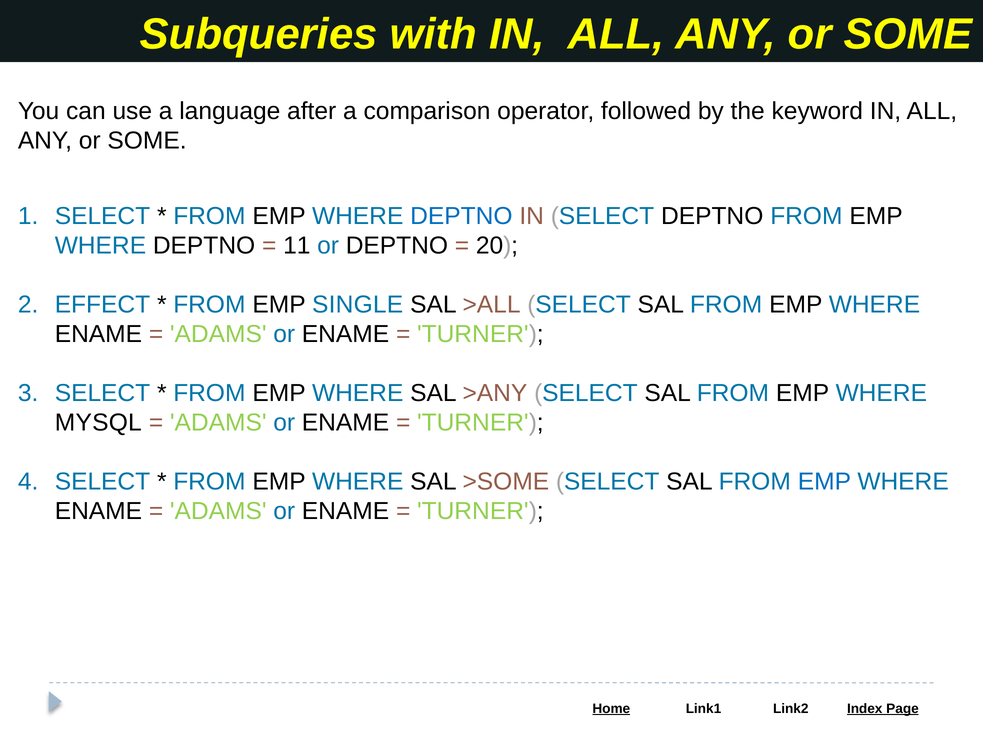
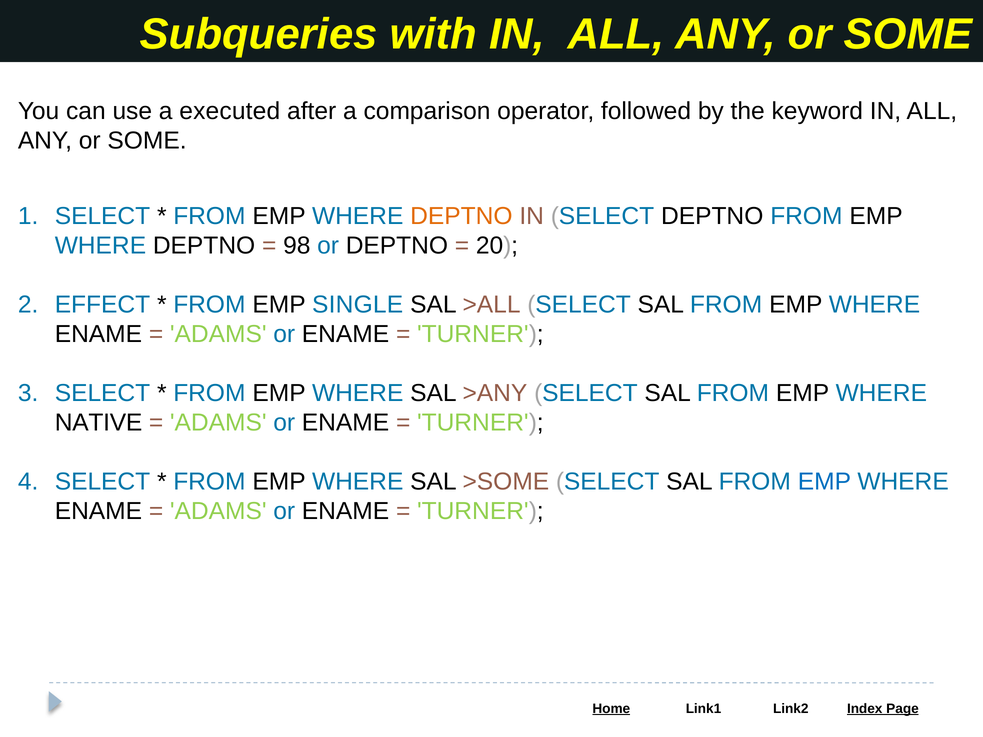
language: language -> executed
DEPTNO at (461, 216) colour: blue -> orange
11: 11 -> 98
MYSQL: MYSQL -> NATIVE
